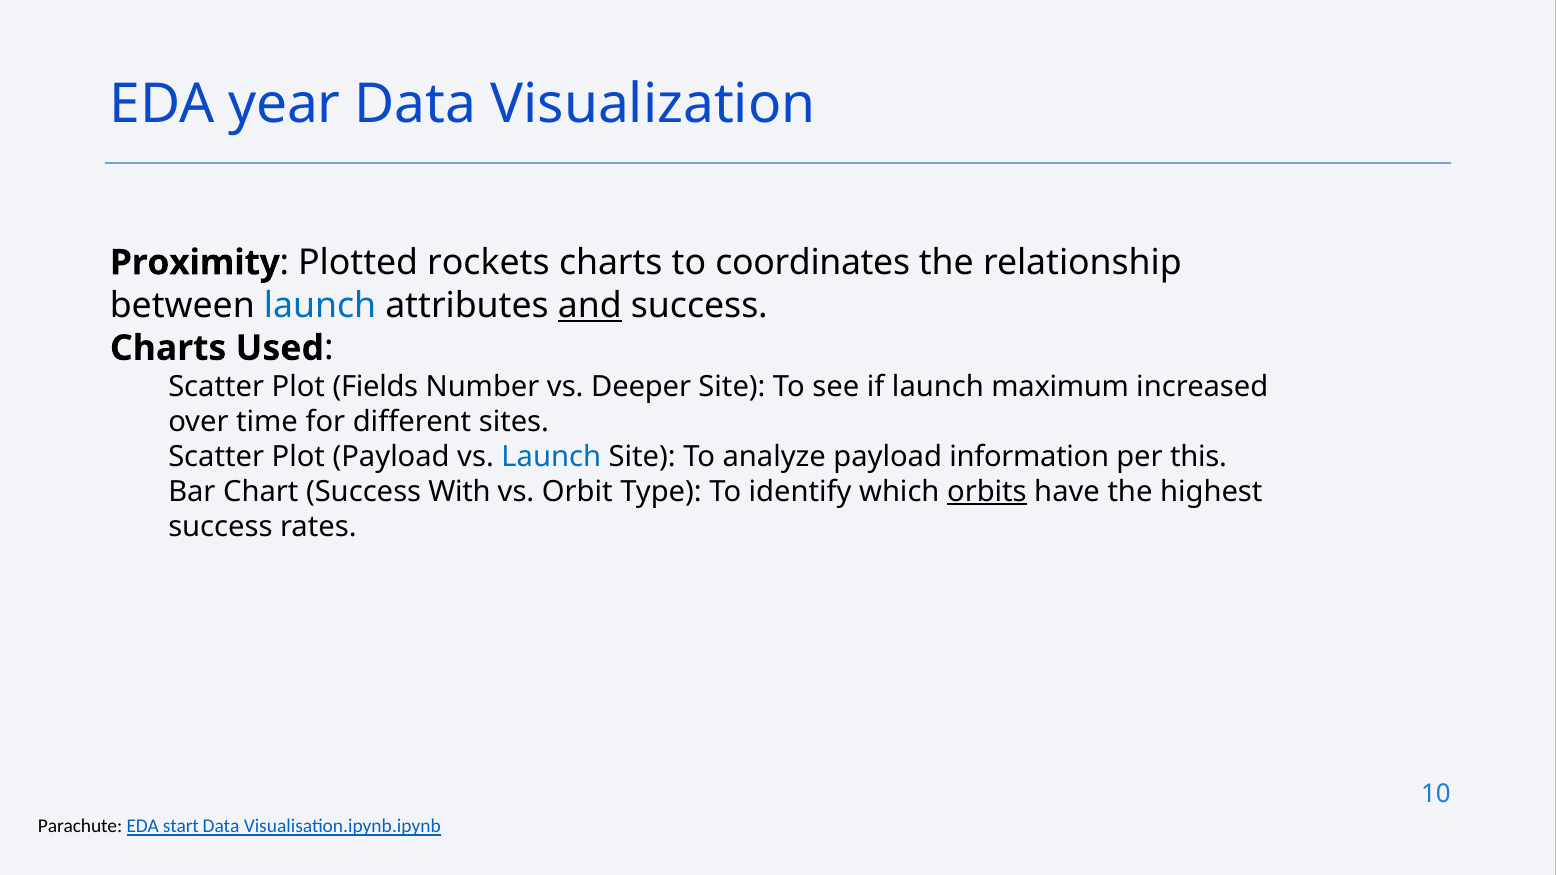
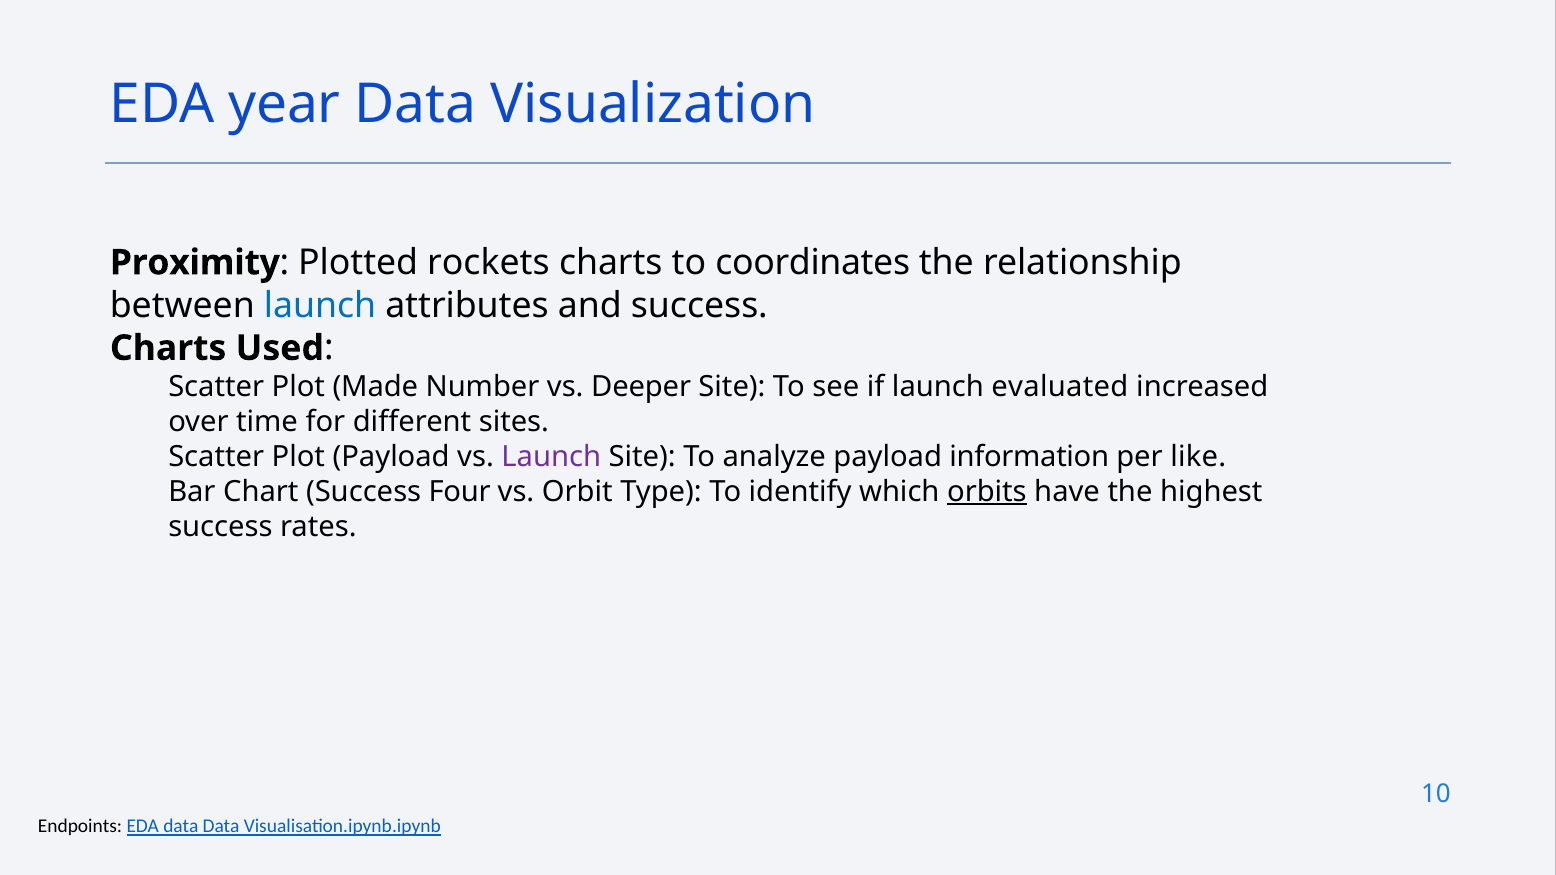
and underline: present -> none
Fields: Fields -> Made
maximum: maximum -> evaluated
Launch at (551, 457) colour: blue -> purple
this: this -> like
With: With -> Four
Parachute: Parachute -> Endpoints
EDA start: start -> data
